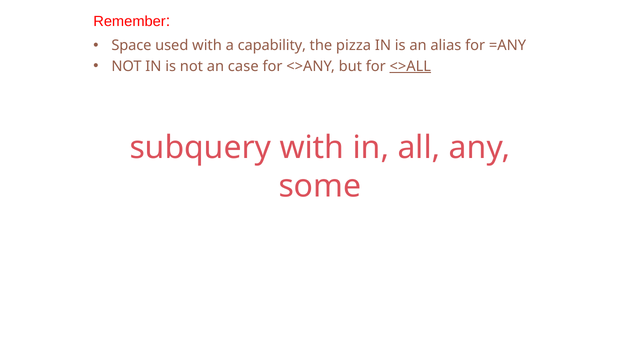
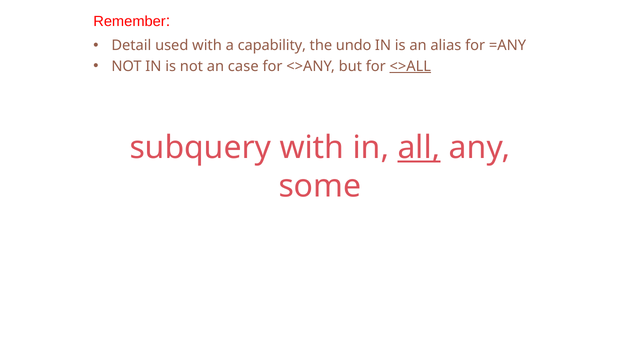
Space: Space -> Detail
pizza: pizza -> undo
all underline: none -> present
